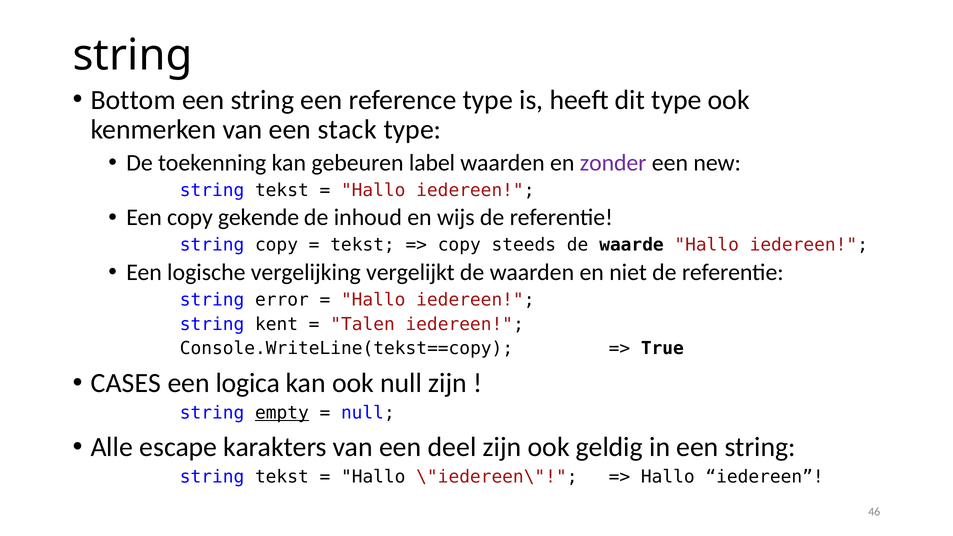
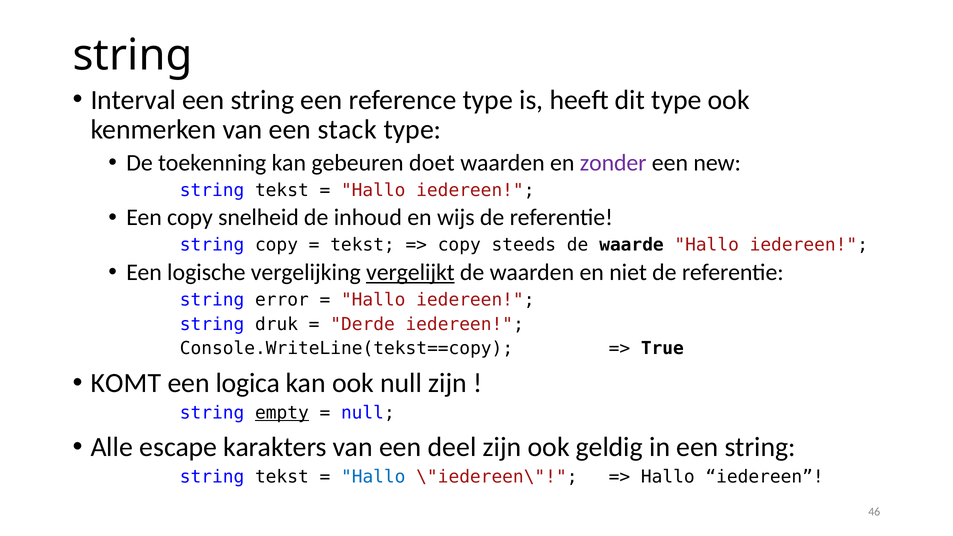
Bottom: Bottom -> Interval
label: label -> doet
gekende: gekende -> snelheid
vergelijkt underline: none -> present
kent: kent -> druk
Talen: Talen -> Derde
CASES: CASES -> KOMT
Hallo at (373, 477) colour: black -> blue
